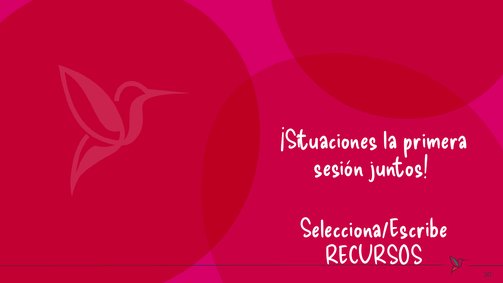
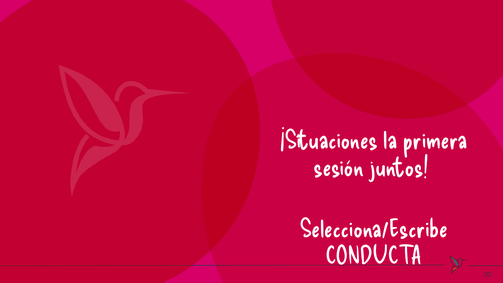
RECURSOS: RECURSOS -> CONDUCTA
